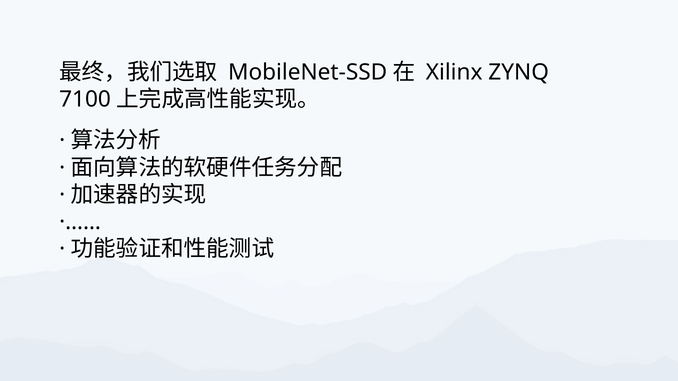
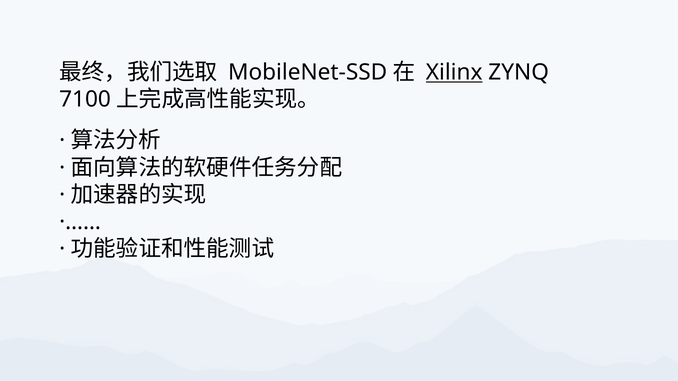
Xilinx underline: none -> present
